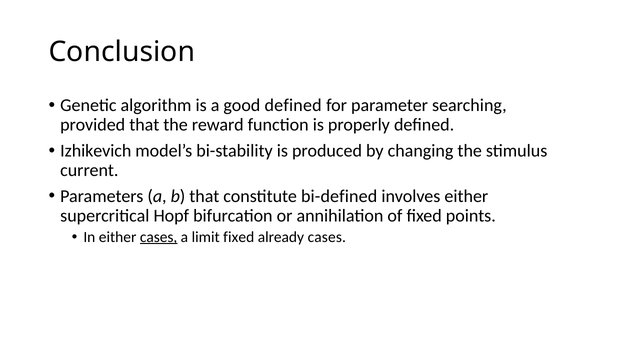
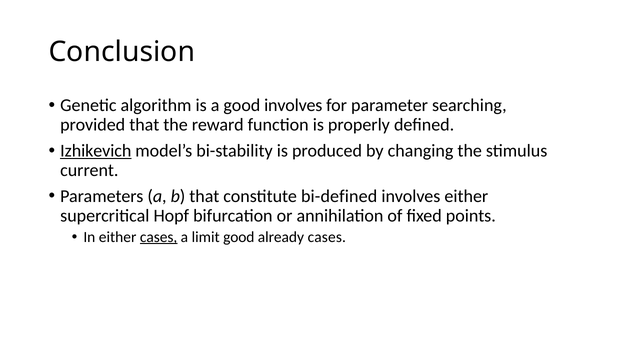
good defined: defined -> involves
Izhikevich underline: none -> present
limit fixed: fixed -> good
